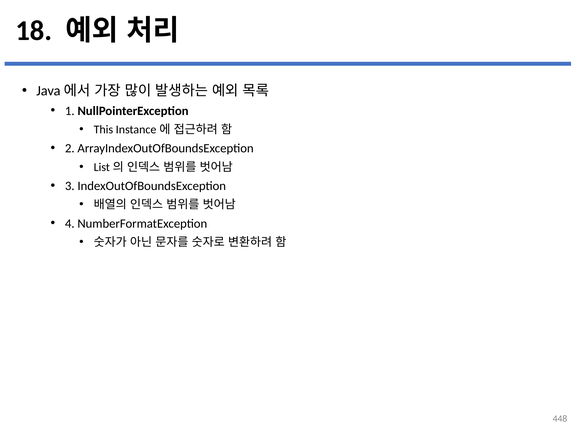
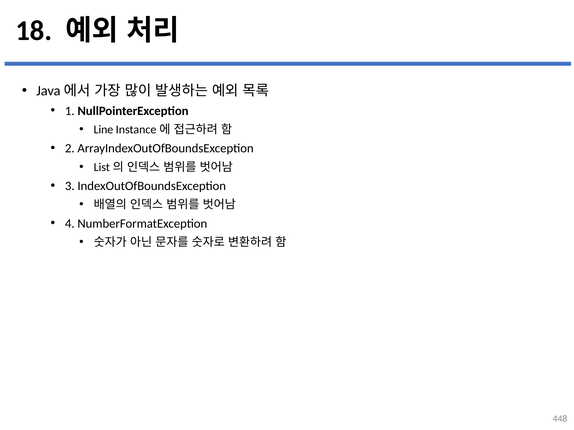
This: This -> Line
